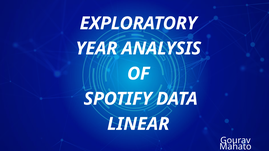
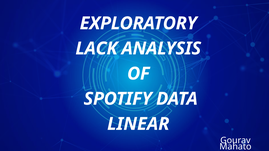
YEAR: YEAR -> LACK
